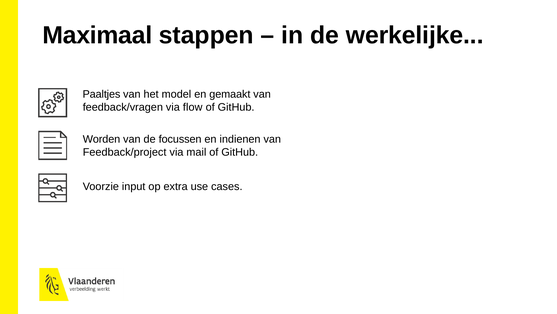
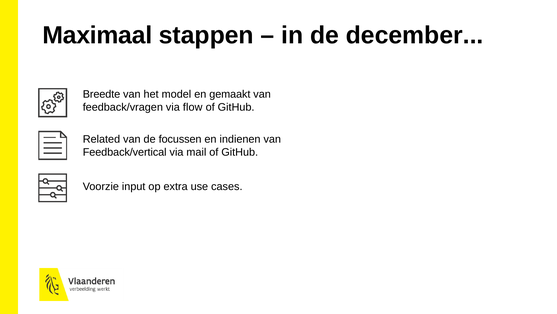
werkelijke: werkelijke -> december
Paaltjes: Paaltjes -> Breedte
Worden: Worden -> Related
Feedback/project: Feedback/project -> Feedback/vertical
